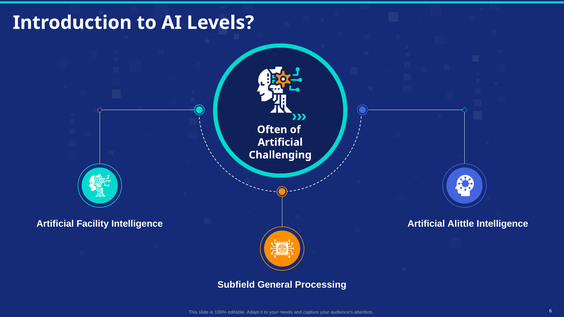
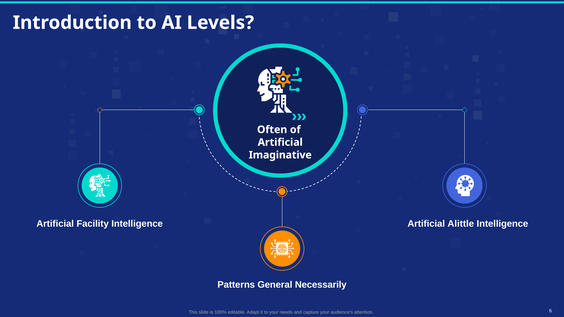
Challenging: Challenging -> Imaginative
Subfield: Subfield -> Patterns
Processing: Processing -> Necessarily
